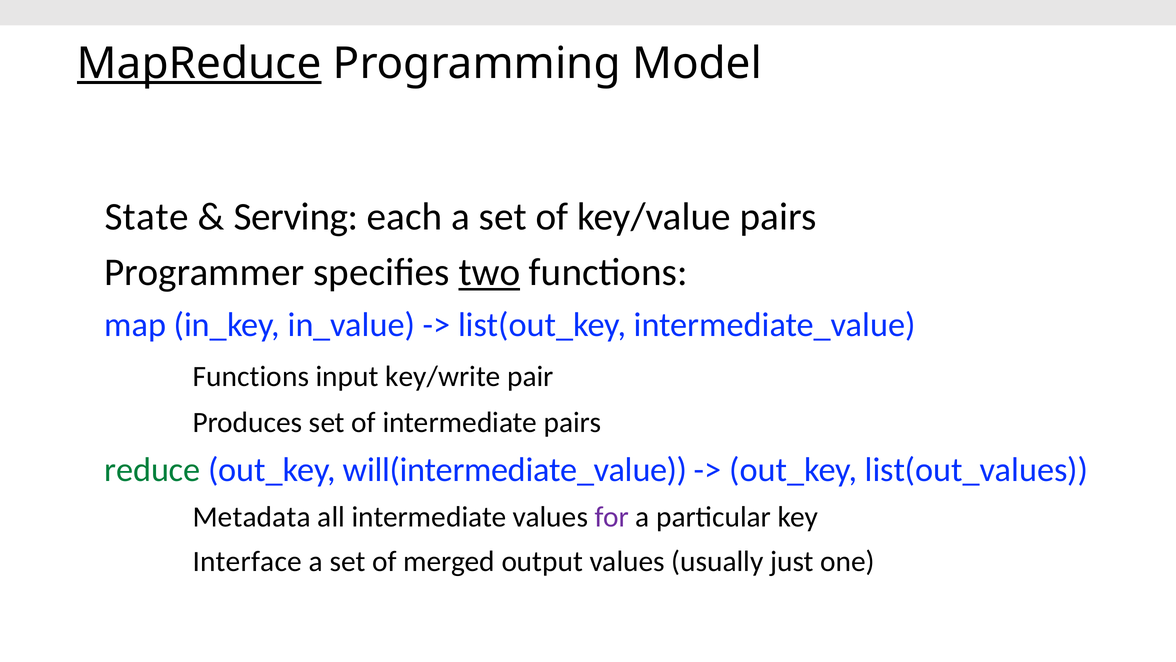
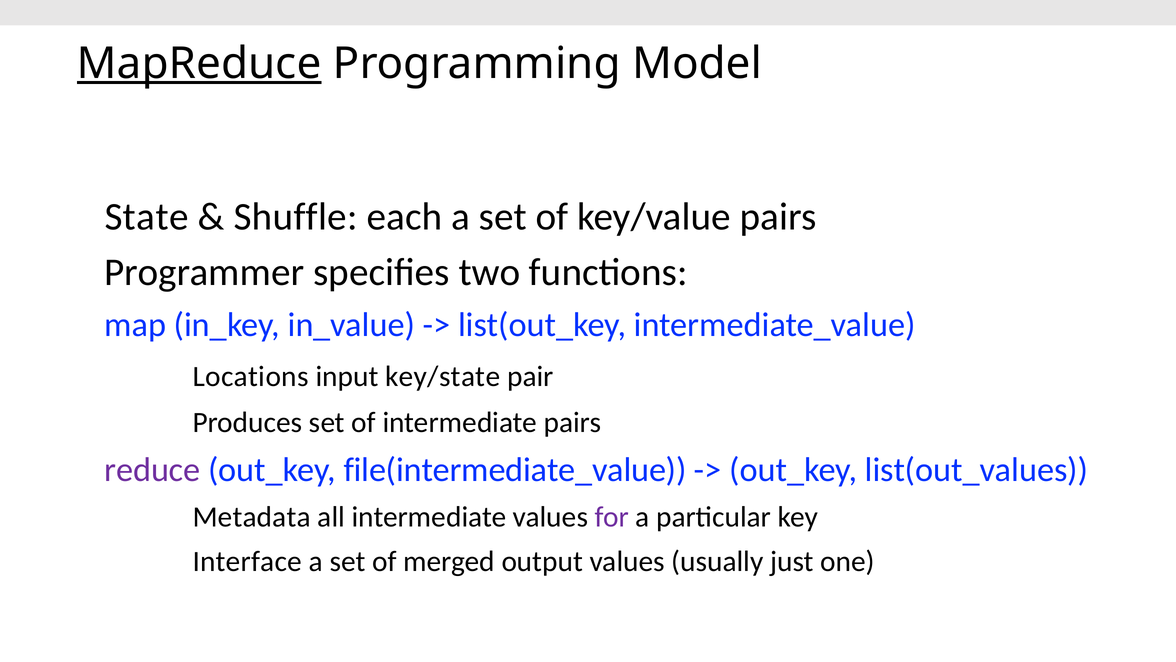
Serving: Serving -> Shuffle
two underline: present -> none
Functions at (251, 376): Functions -> Locations
key/write: key/write -> key/state
reduce colour: green -> purple
will(intermediate_value: will(intermediate_value -> file(intermediate_value
